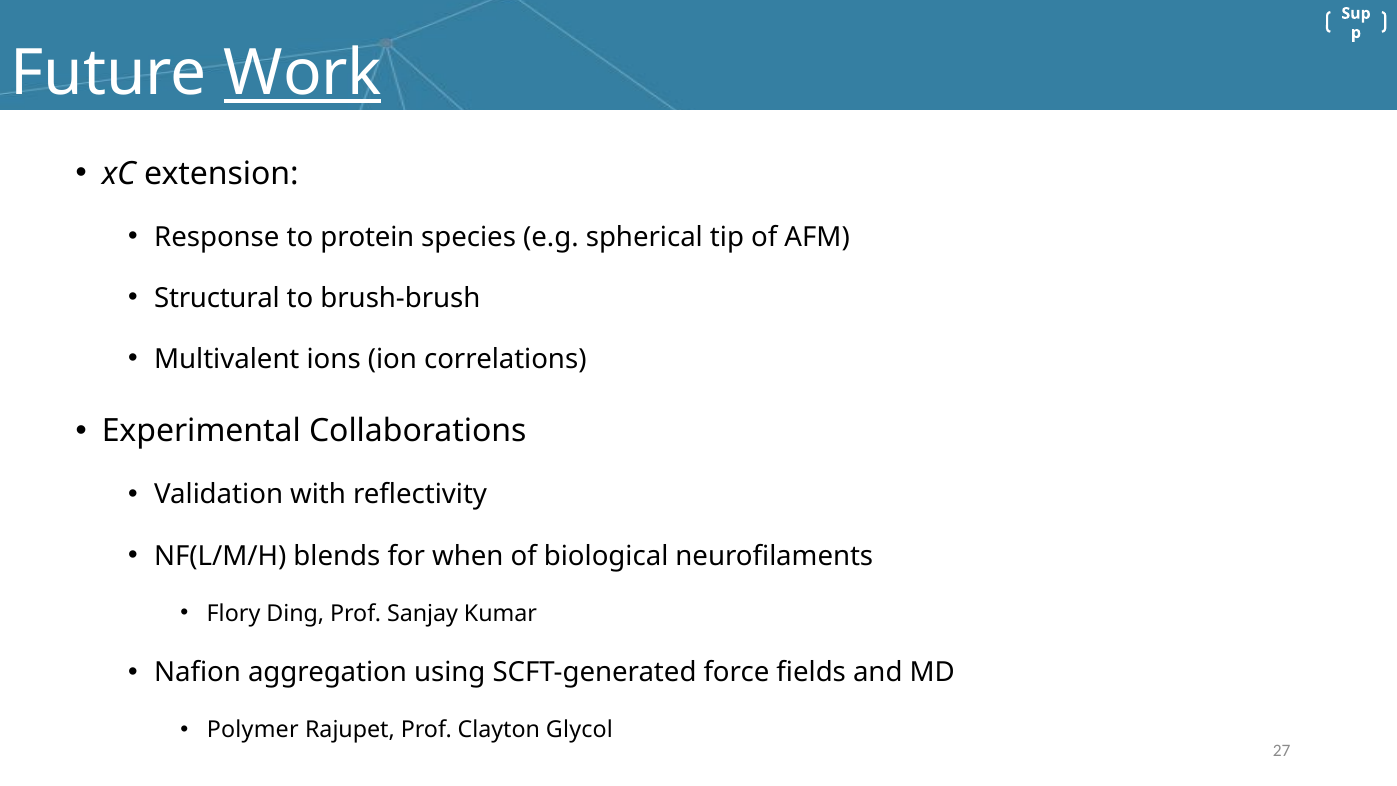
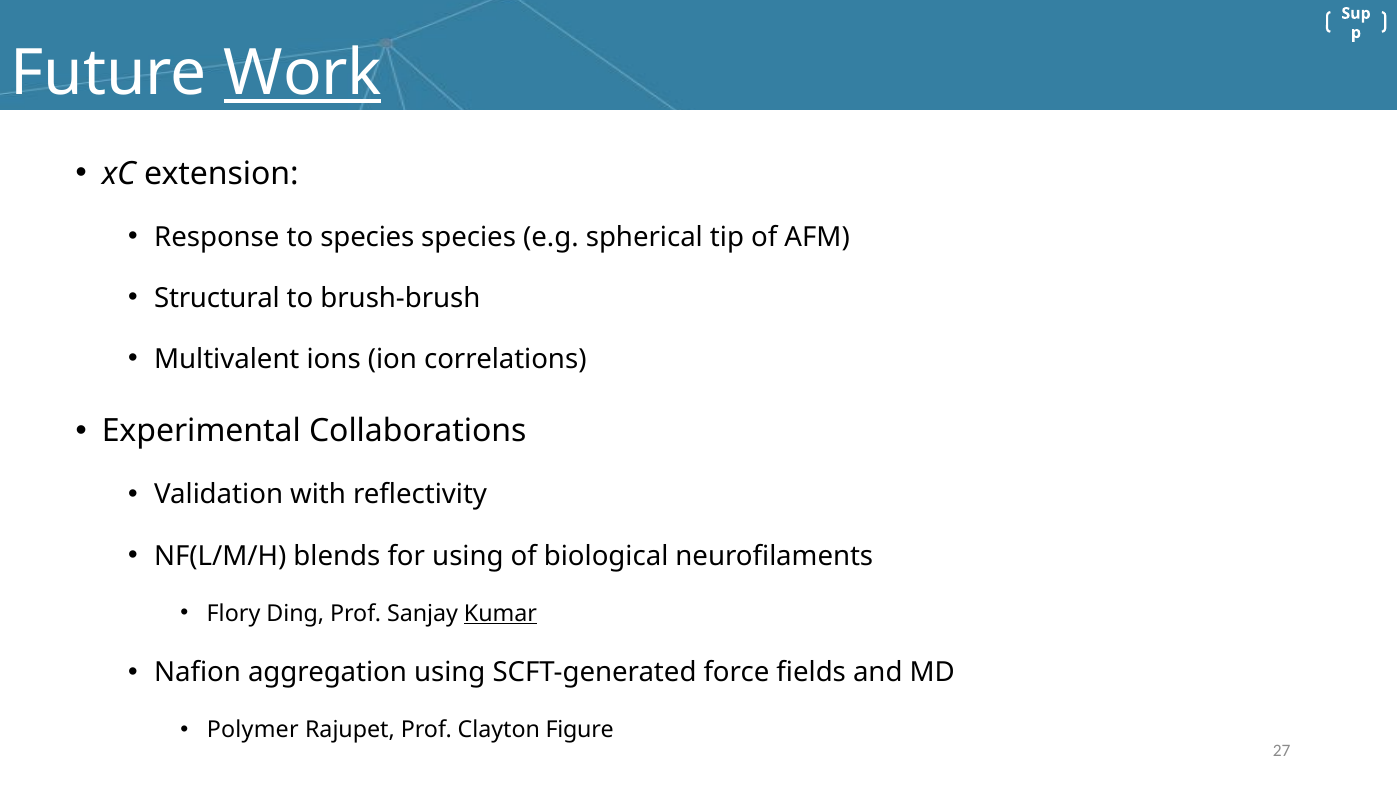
to protein: protein -> species
for when: when -> using
Kumar underline: none -> present
Glycol: Glycol -> Figure
